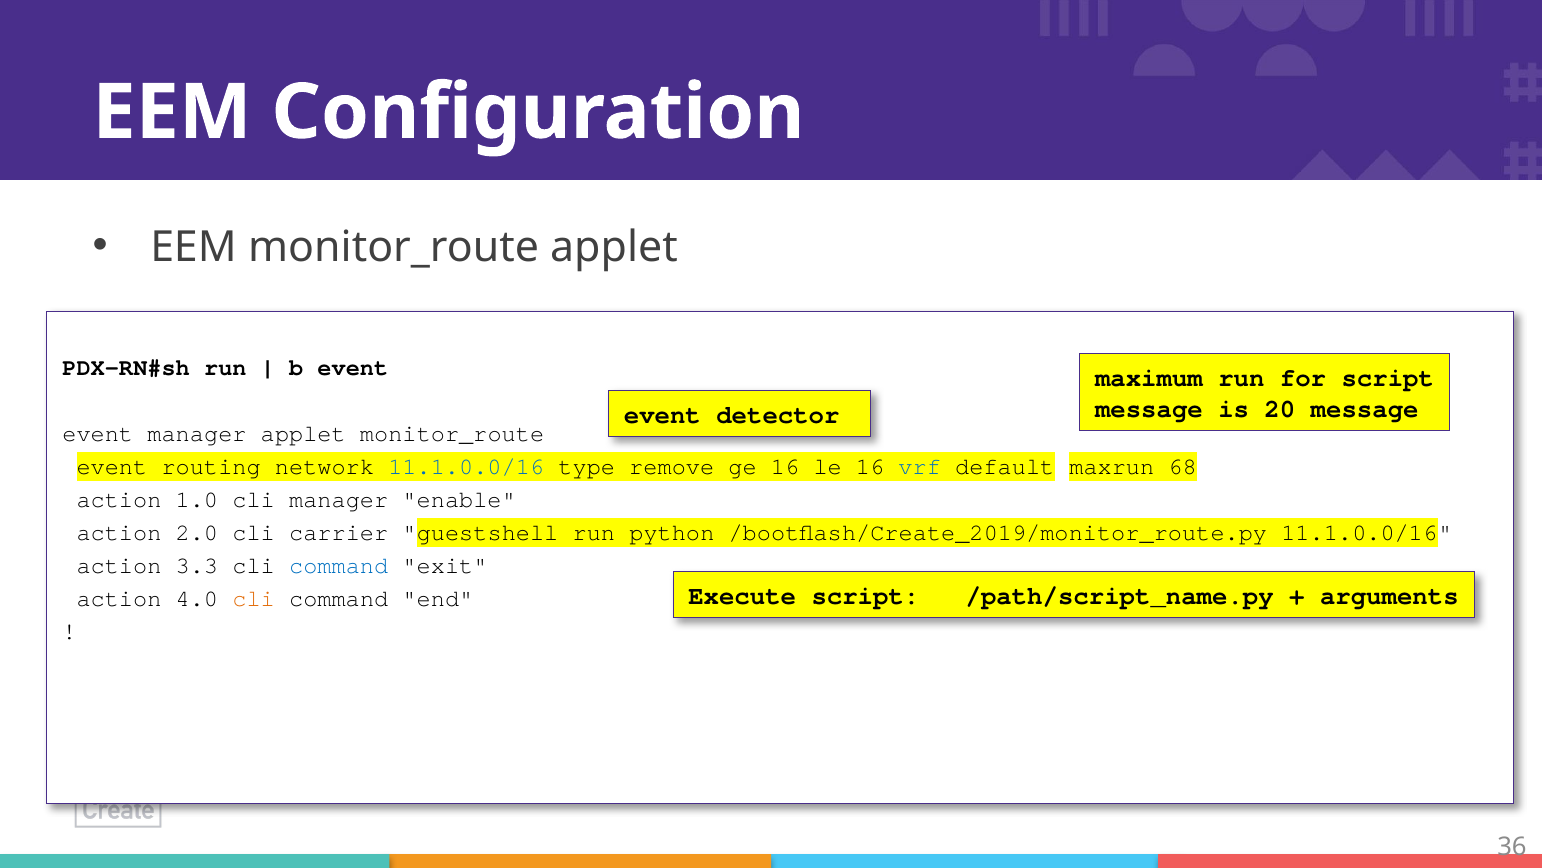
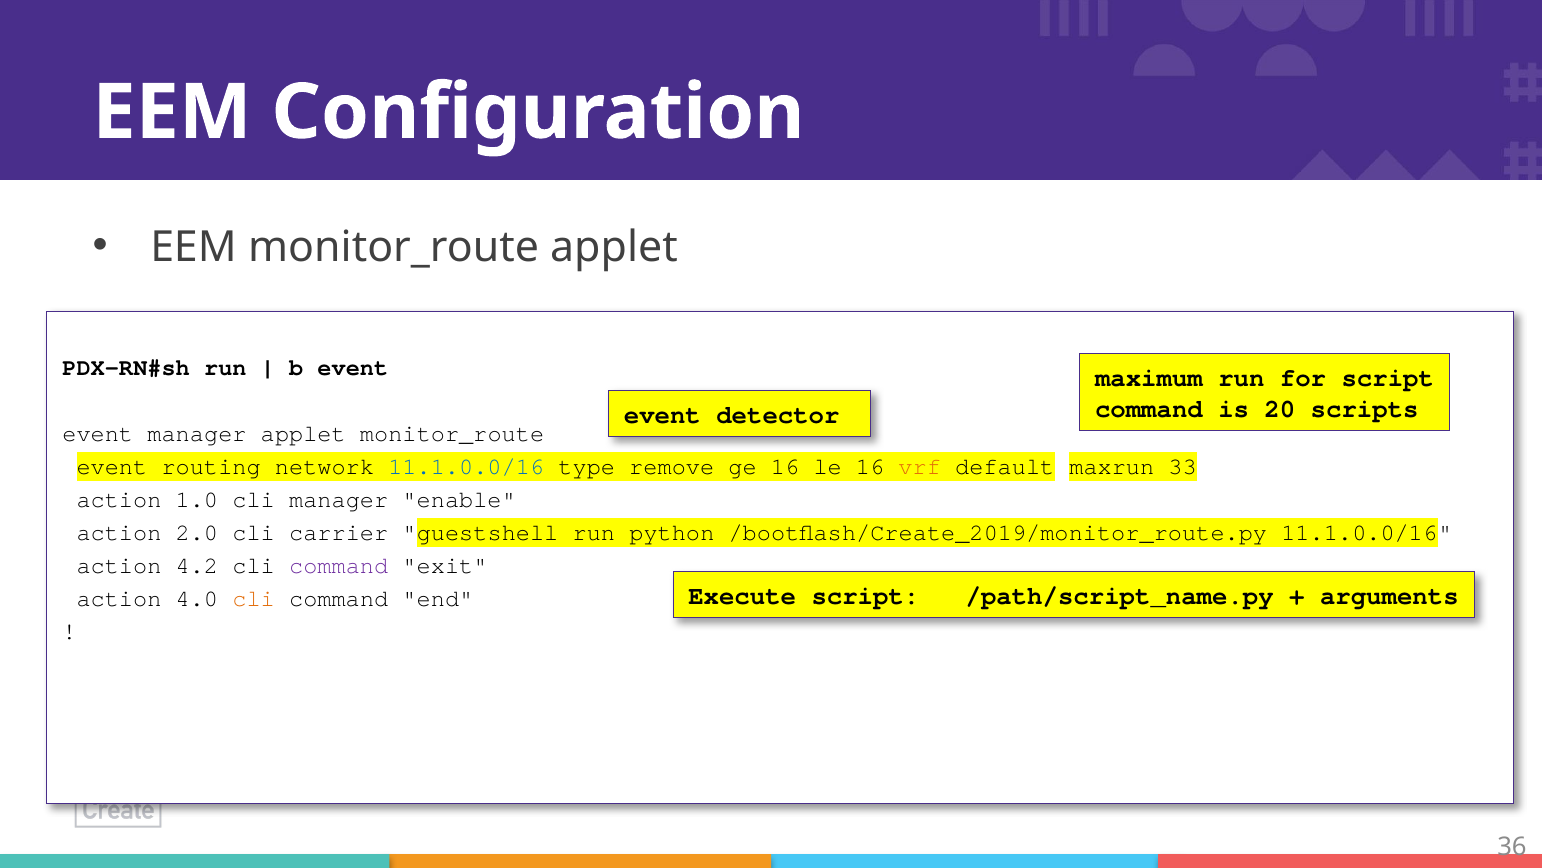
message at (1149, 409): message -> command
20 message: message -> scripts
vrf colour: blue -> orange
68: 68 -> 33
3.3: 3.3 -> 4.2
command at (339, 566) colour: blue -> purple
